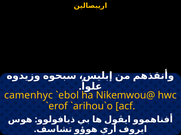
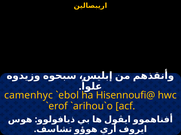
Nikemwou@: Nikemwou@ -> Hisennoufi@
